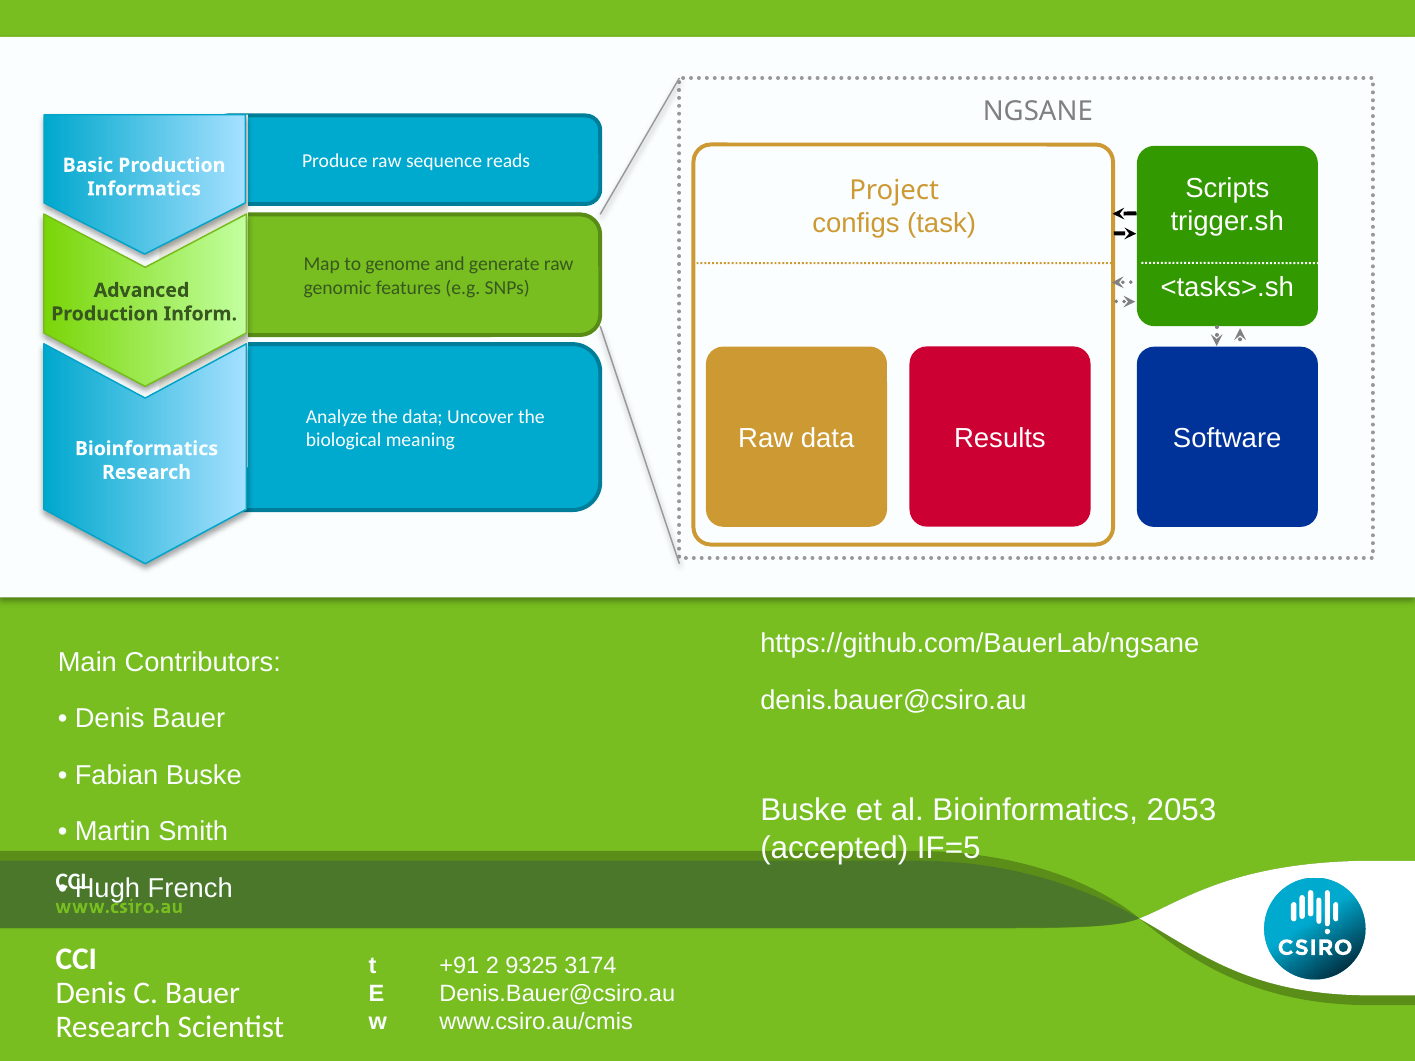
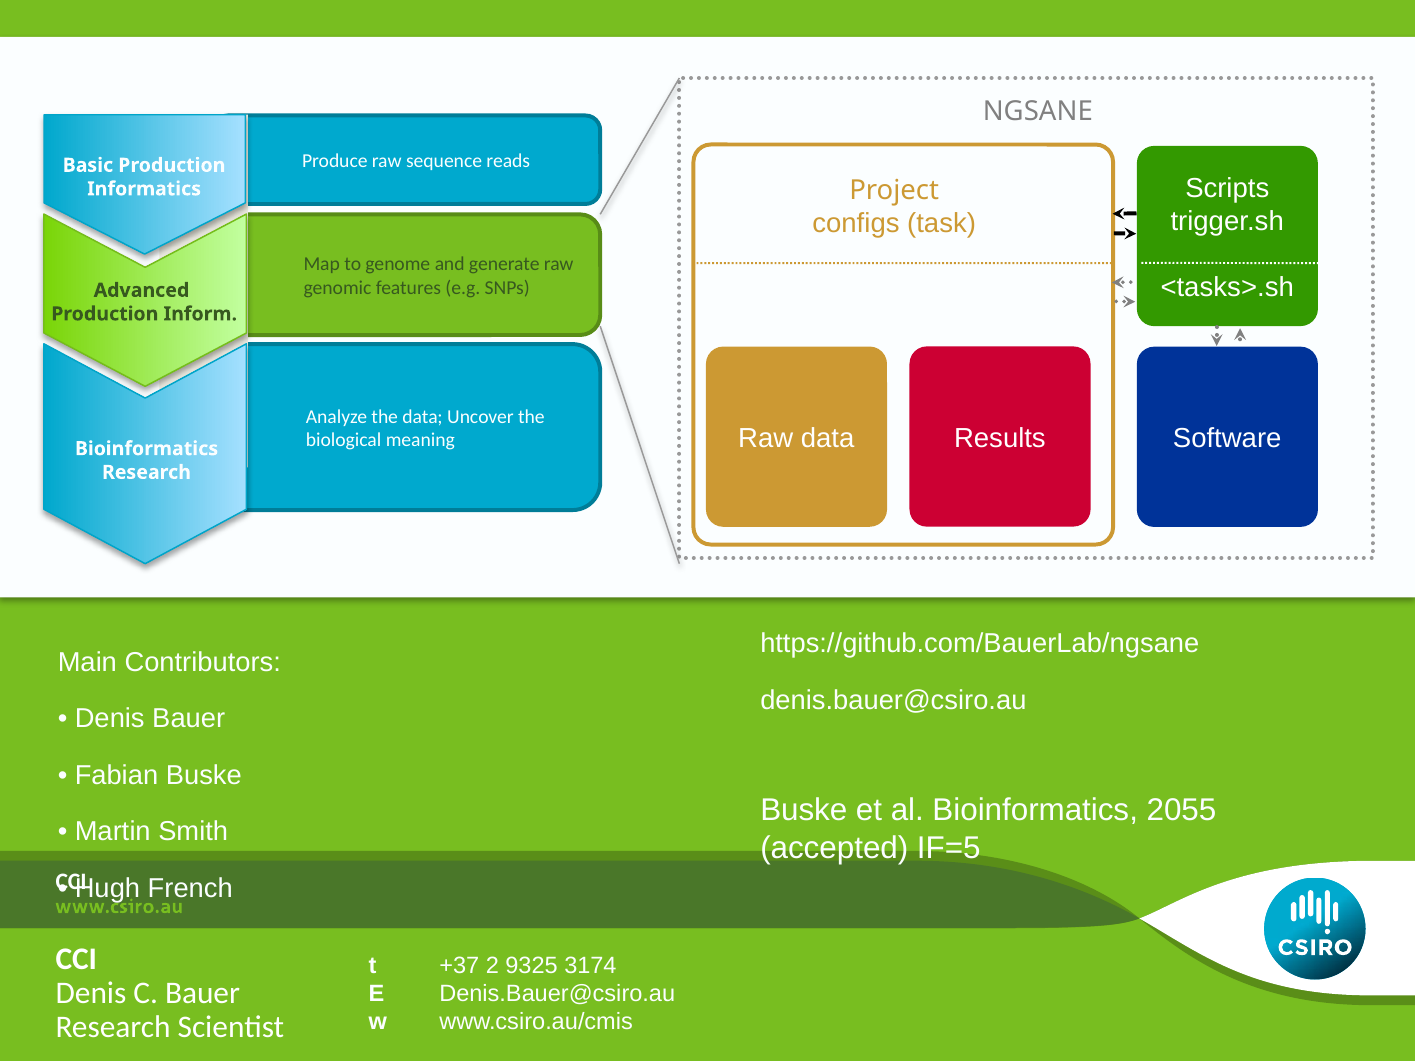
2053: 2053 -> 2055
+91: +91 -> +37
